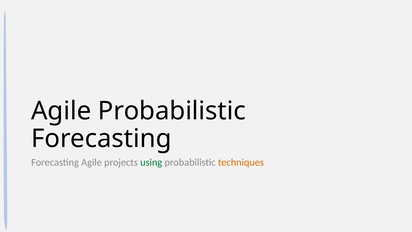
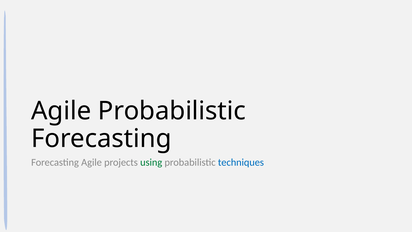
techniques colour: orange -> blue
